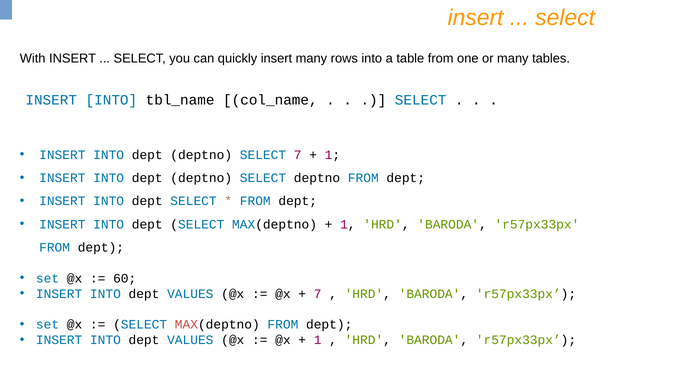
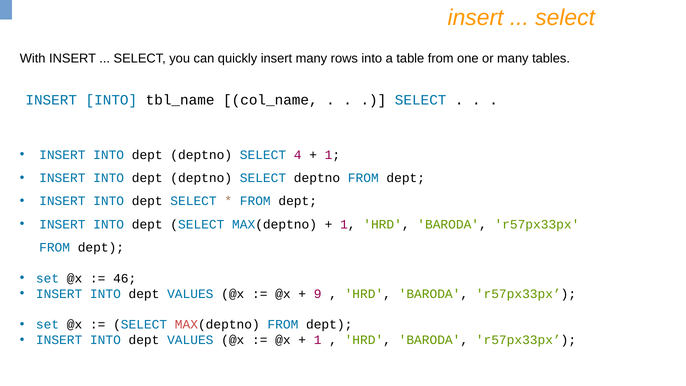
SELECT 7: 7 -> 4
60: 60 -> 46
7 at (318, 294): 7 -> 9
